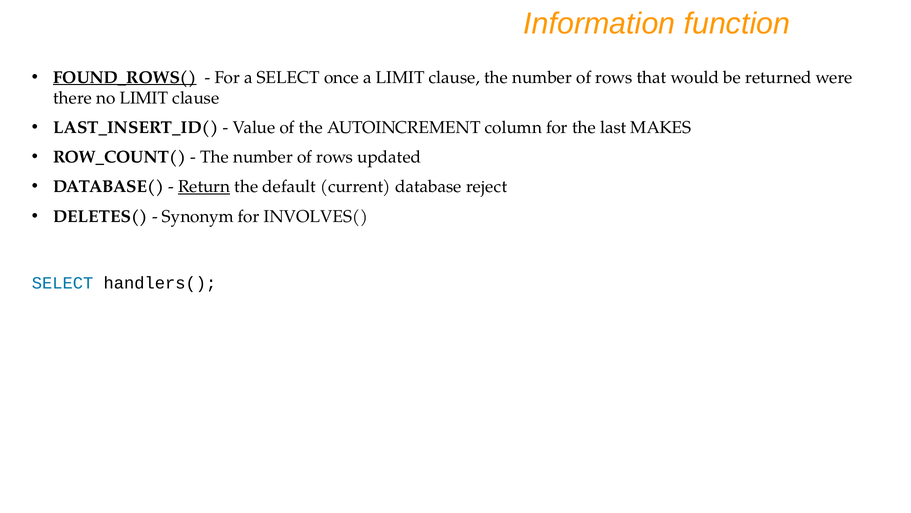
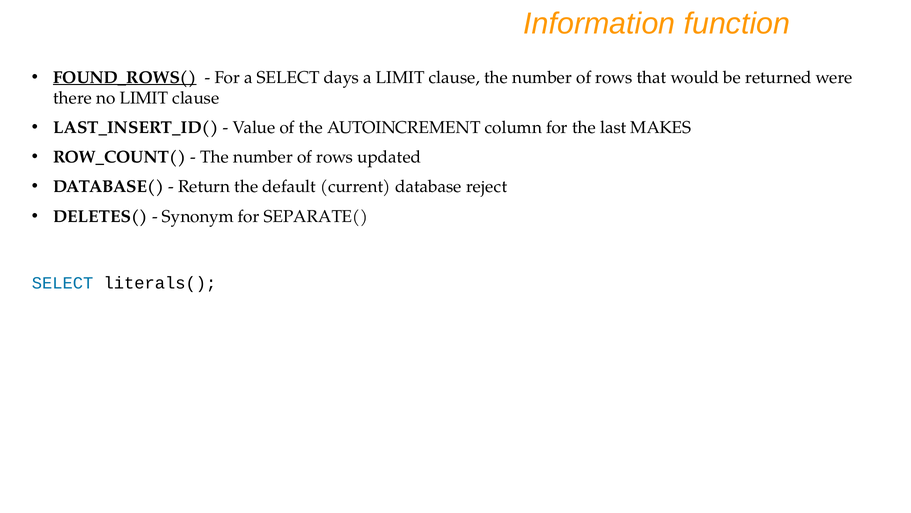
once: once -> days
Return underline: present -> none
INVOLVES(: INVOLVES( -> SEPARATE(
handlers(: handlers( -> literals(
